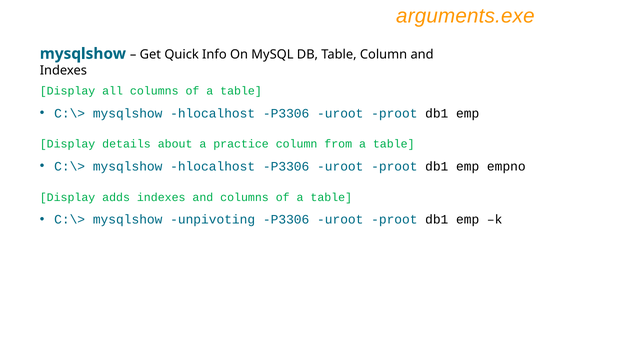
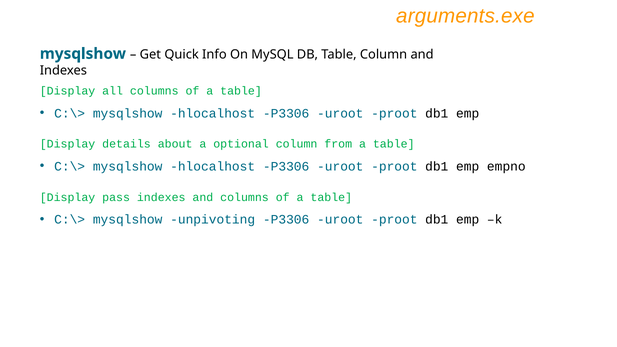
practice: practice -> optional
adds: adds -> pass
